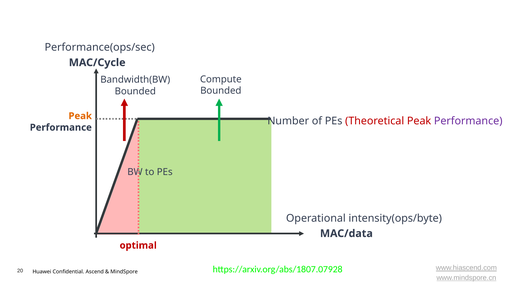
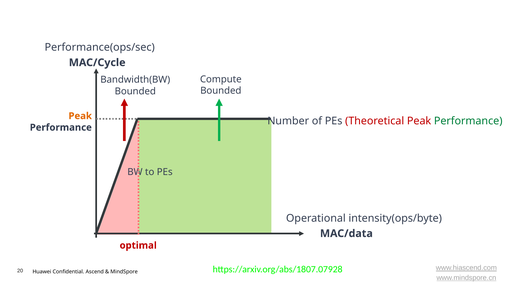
Performance at (468, 121) colour: purple -> green
